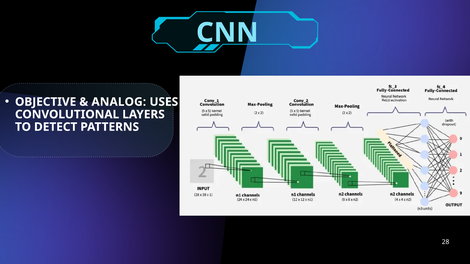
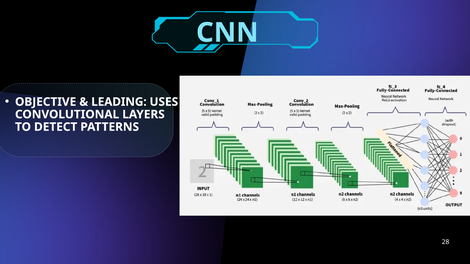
ANALOG: ANALOG -> LEADING
